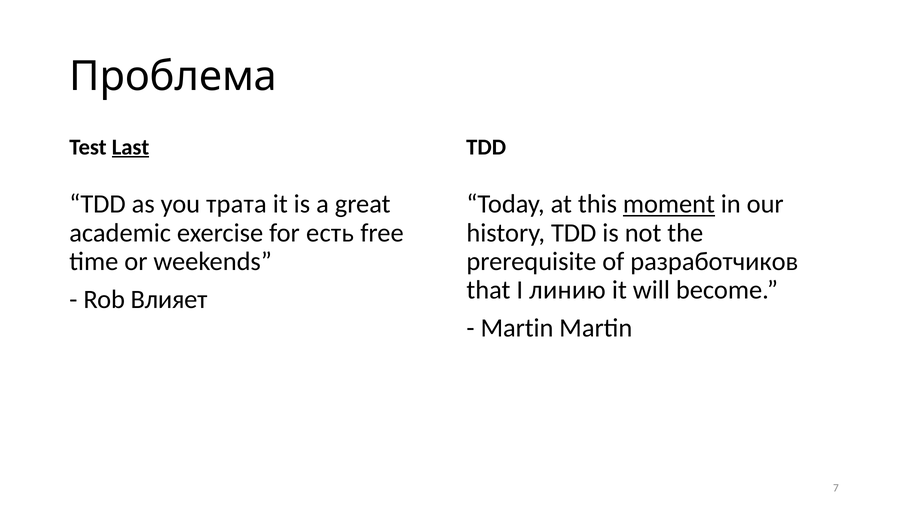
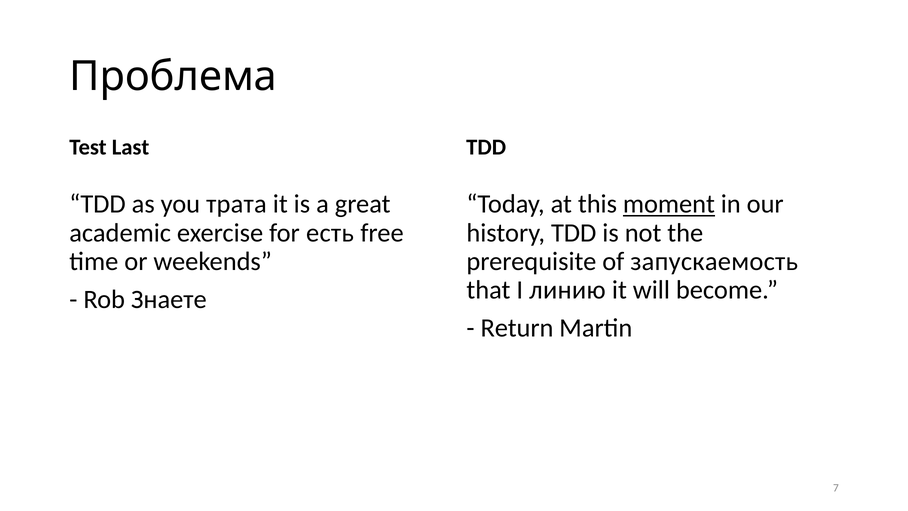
Last underline: present -> none
разработчиков: разработчиков -> запускаемость
Влияет: Влияет -> Знаете
Martin at (517, 328): Martin -> Return
